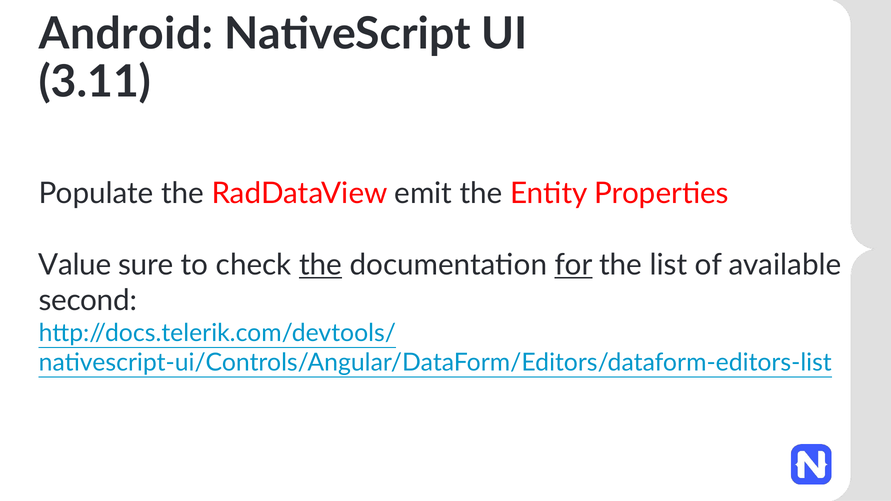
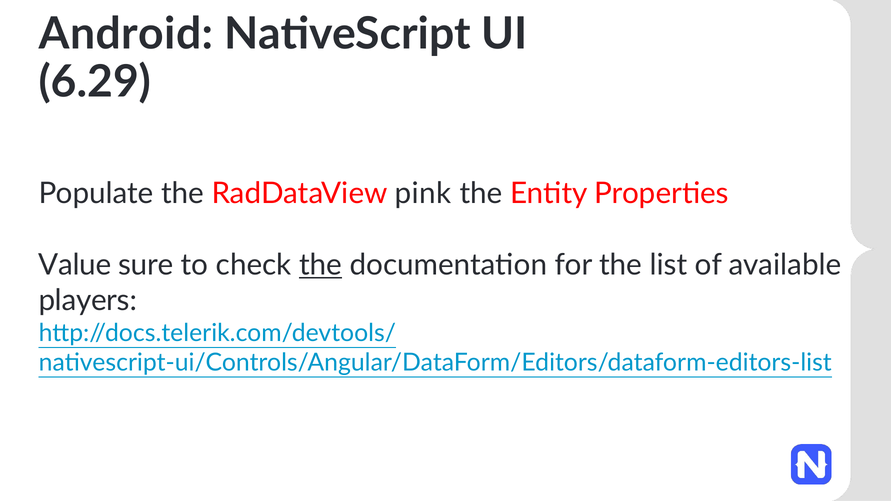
3.11: 3.11 -> 6.29
emit: emit -> pink
for underline: present -> none
second: second -> players
